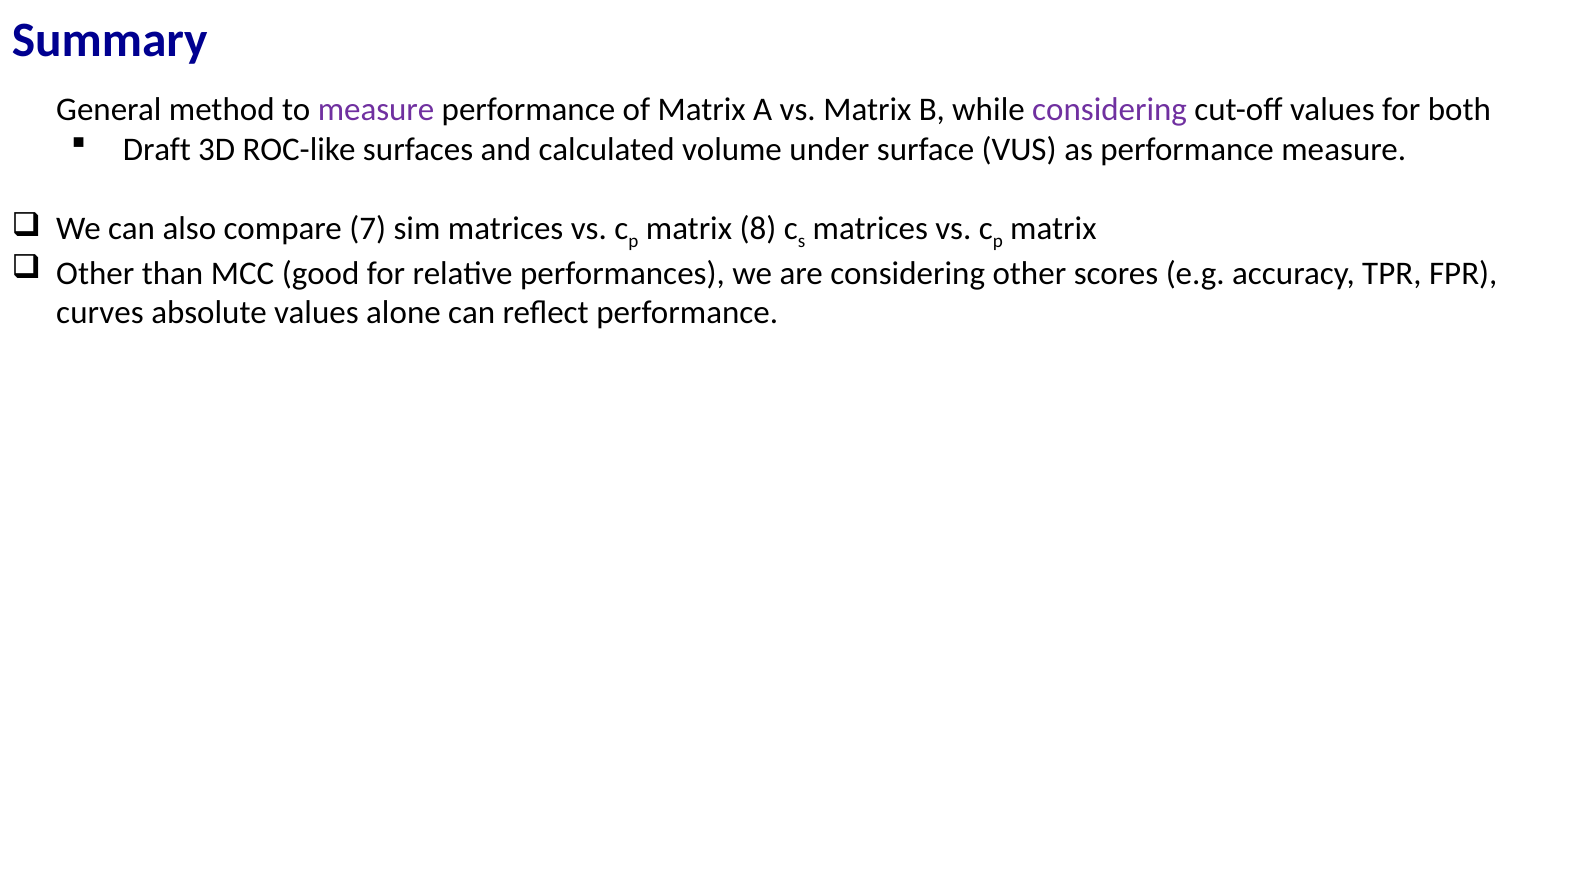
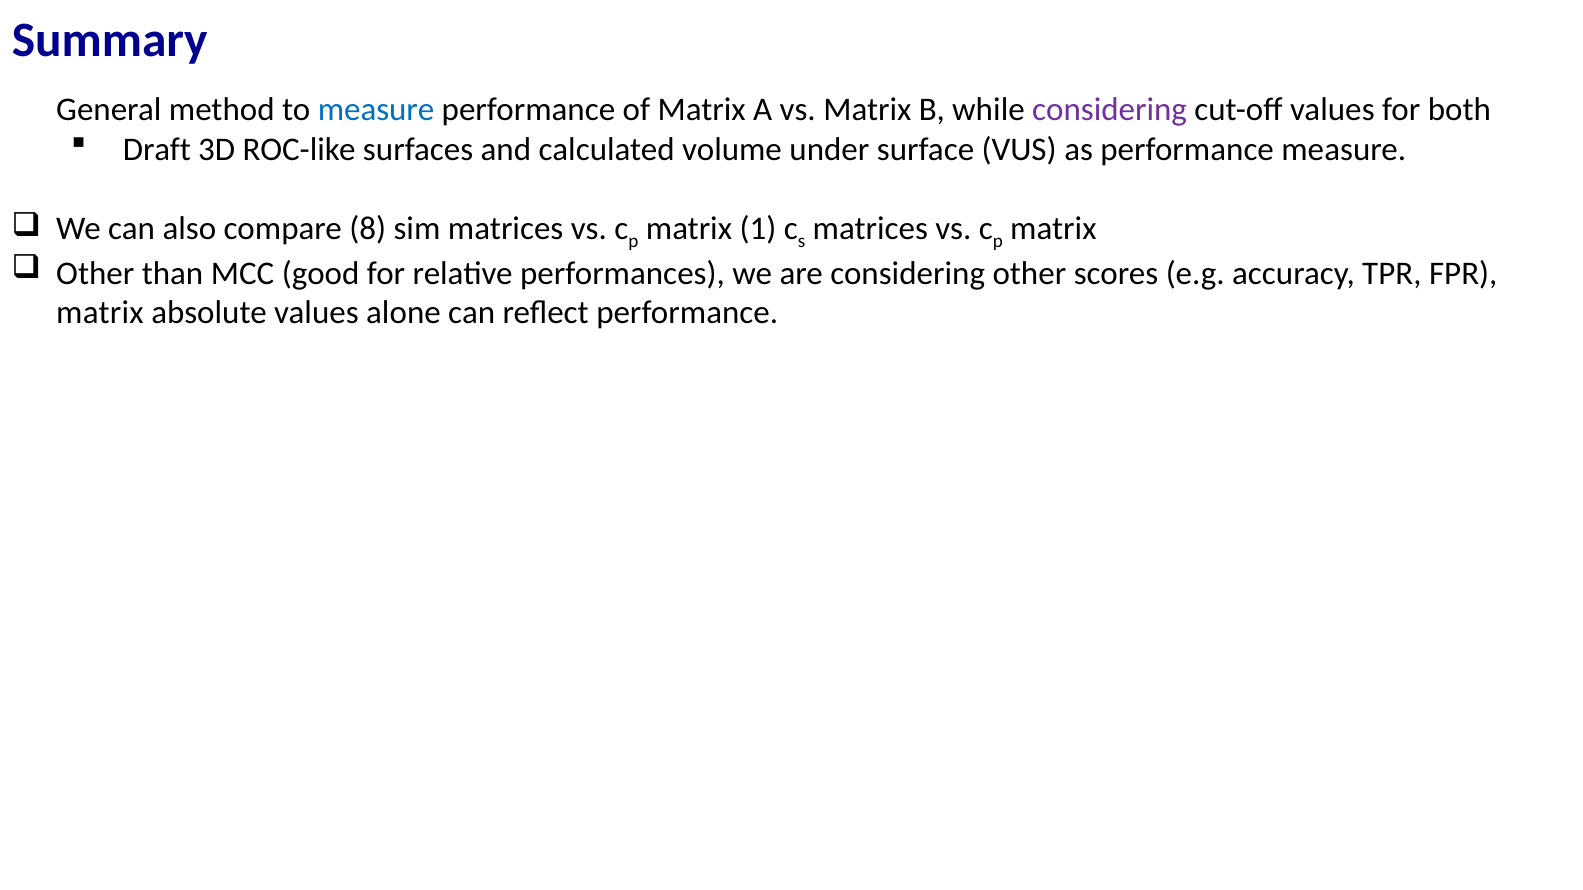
measure at (376, 110) colour: purple -> blue
7: 7 -> 8
8: 8 -> 1
curves at (100, 313): curves -> matrix
